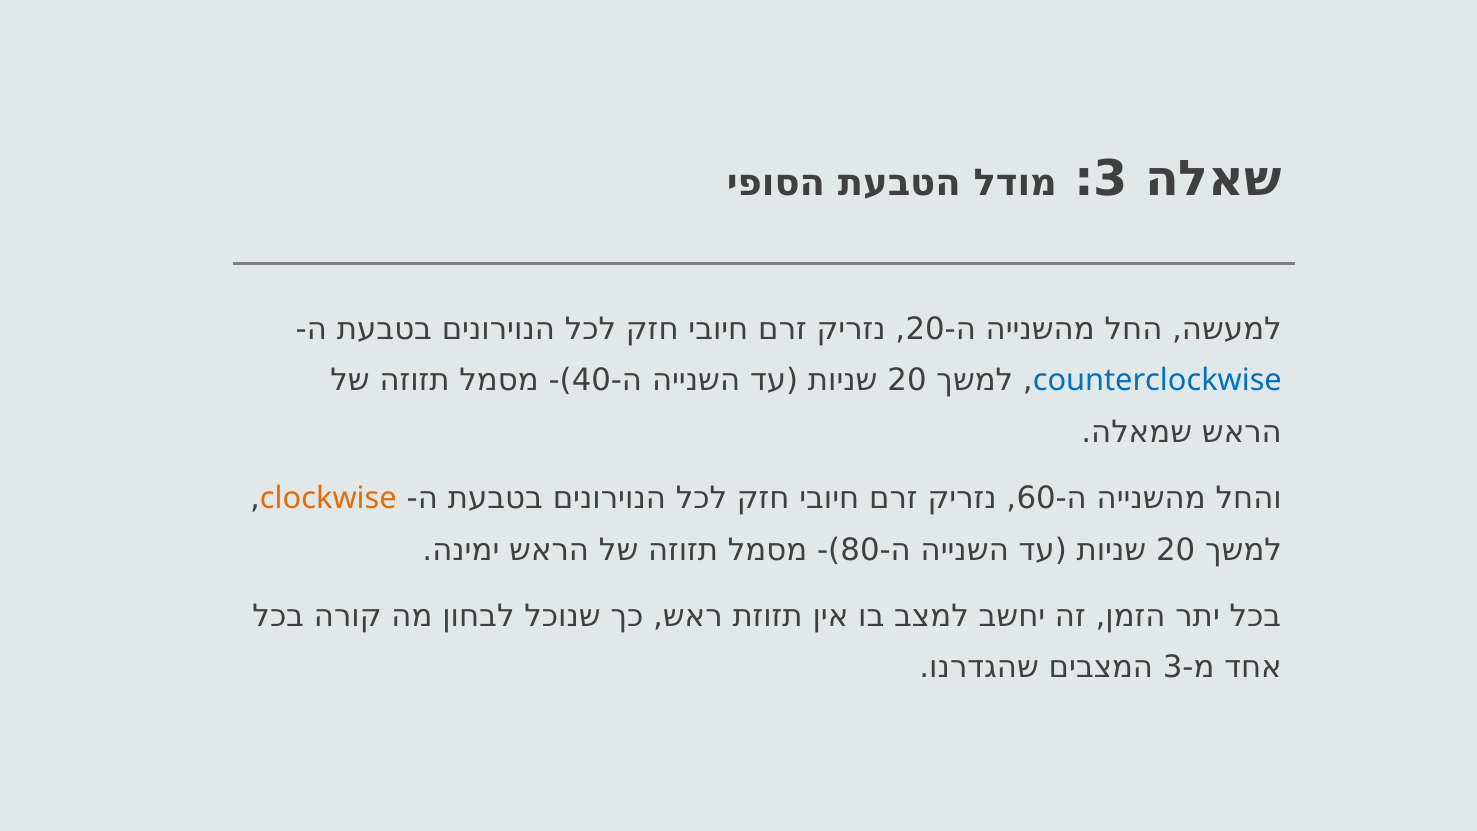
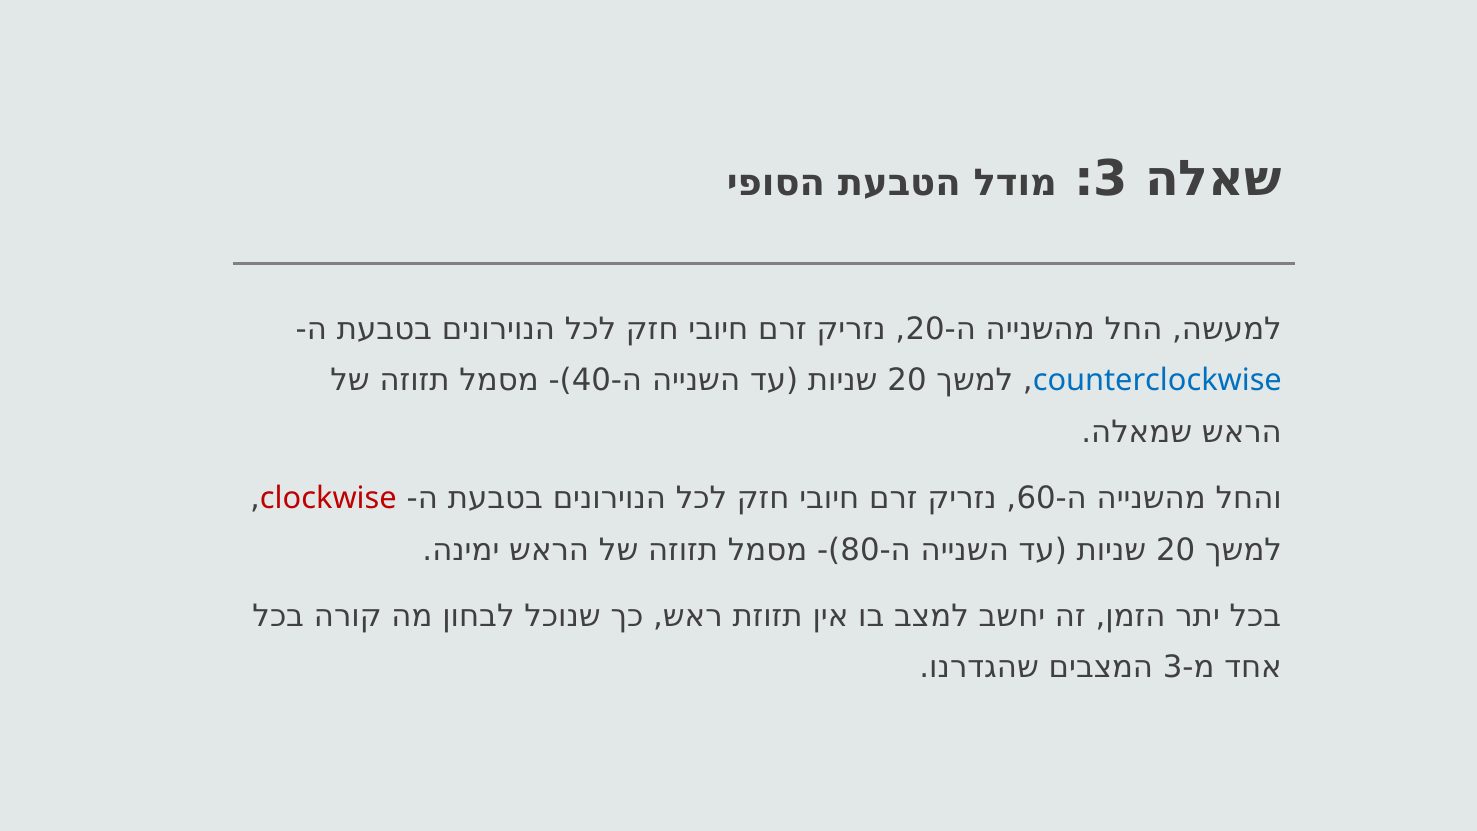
clockwise colour: orange -> red
